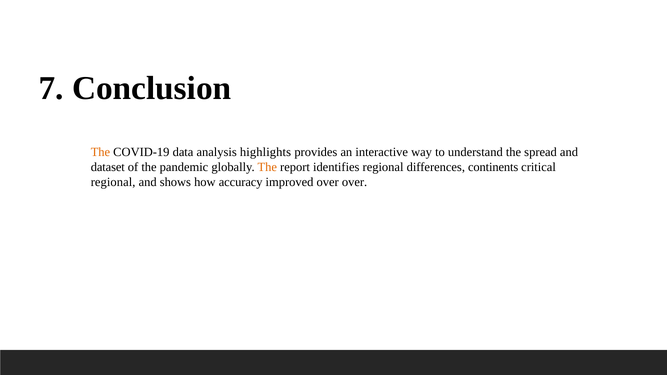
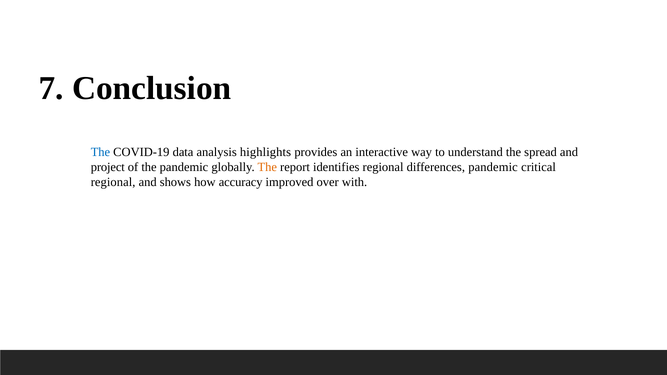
The at (100, 152) colour: orange -> blue
dataset: dataset -> project
differences continents: continents -> pandemic
over over: over -> with
